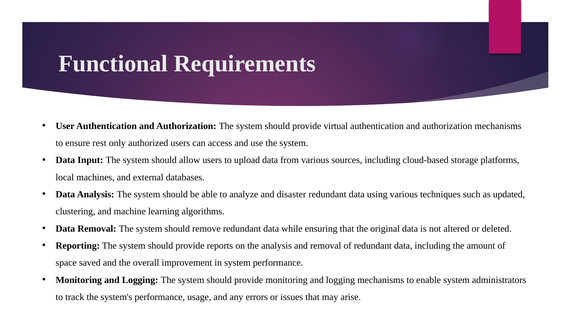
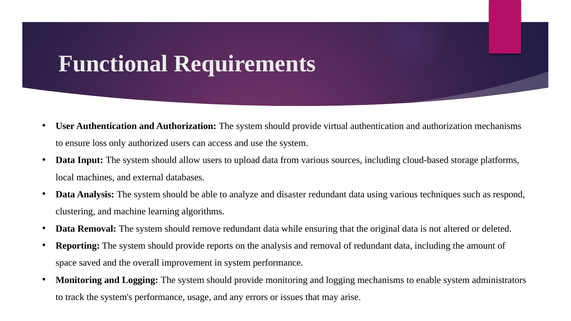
rest: rest -> loss
updated: updated -> respond
